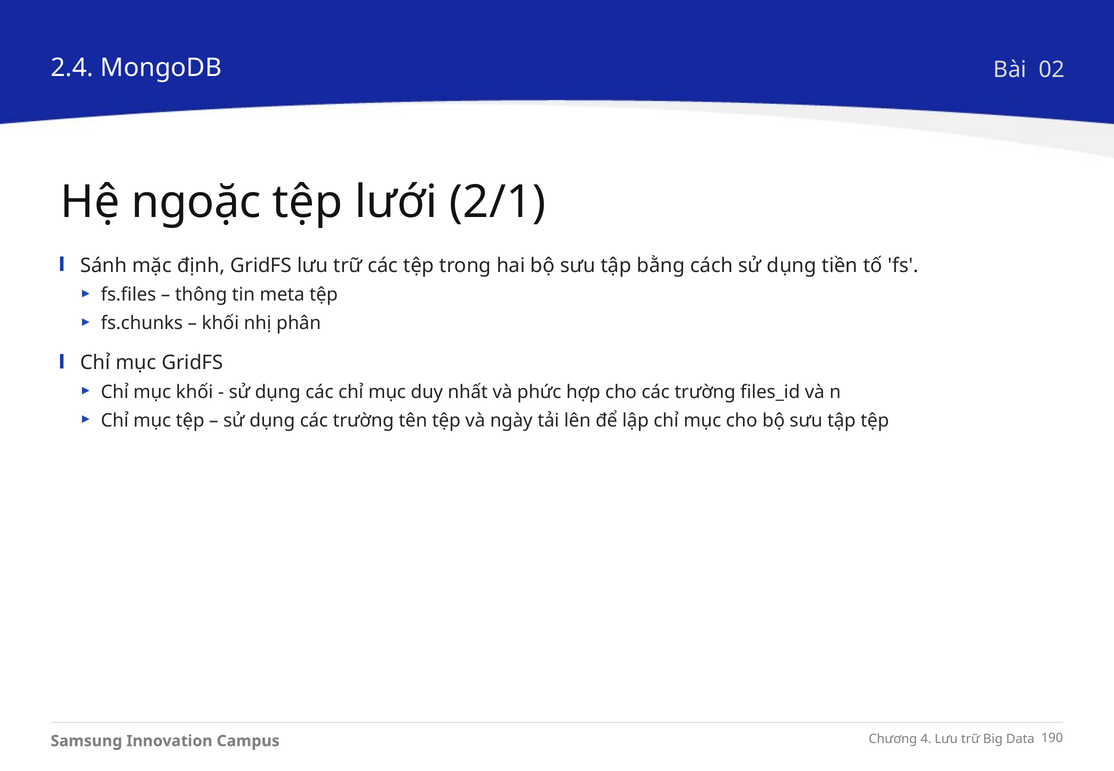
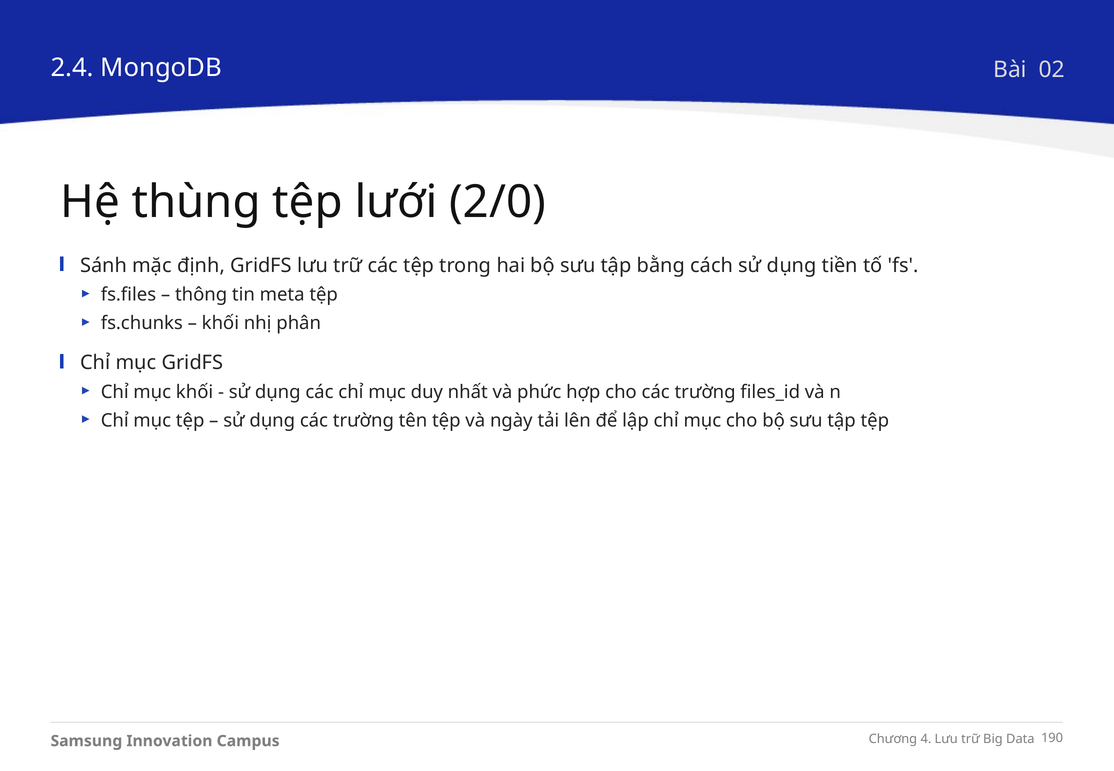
ngoặc: ngoặc -> thùng
2/1: 2/1 -> 2/0
